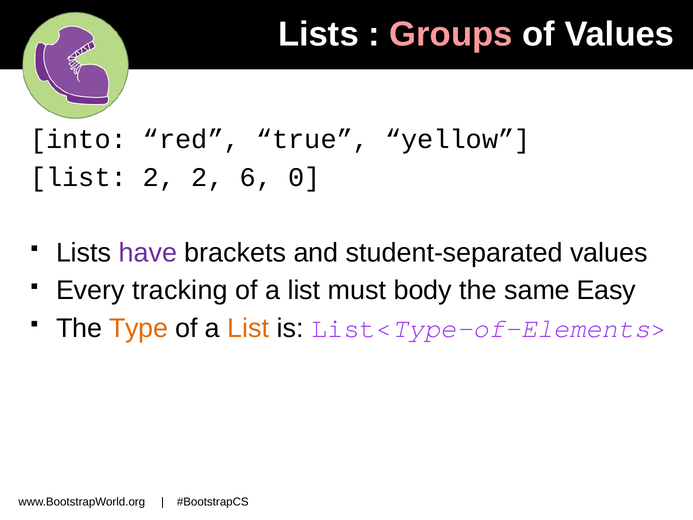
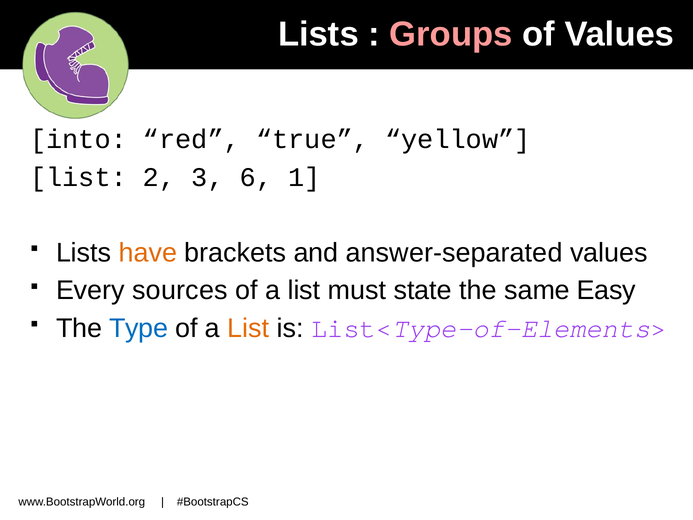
2 2: 2 -> 3
0: 0 -> 1
have colour: purple -> orange
student-separated: student-separated -> answer-separated
tracking: tracking -> sources
body: body -> state
Type colour: orange -> blue
